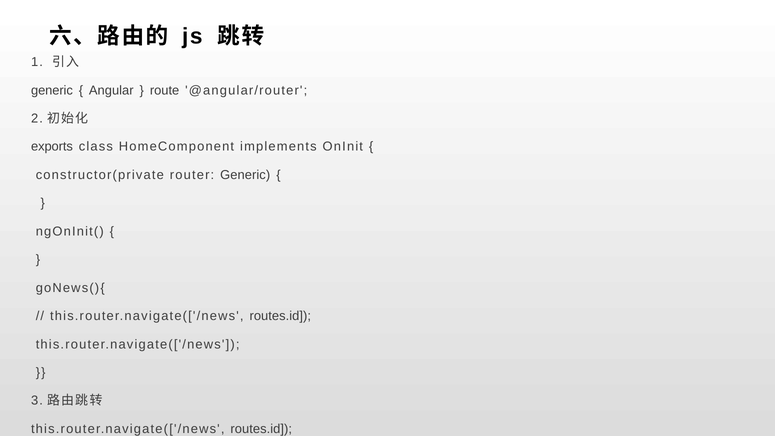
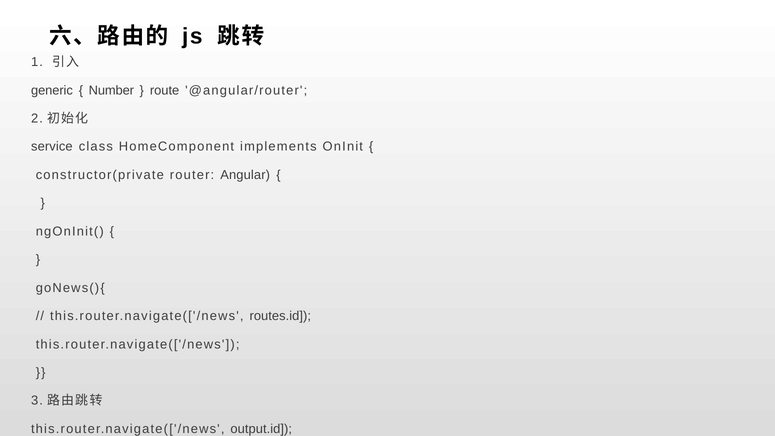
Angular: Angular -> Number
exports: exports -> service
router Generic: Generic -> Angular
routes.id at (261, 429): routes.id -> output.id
